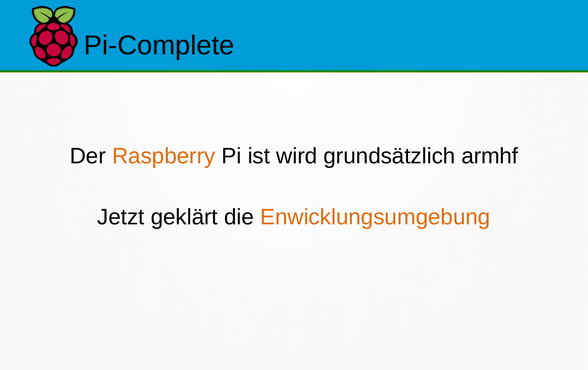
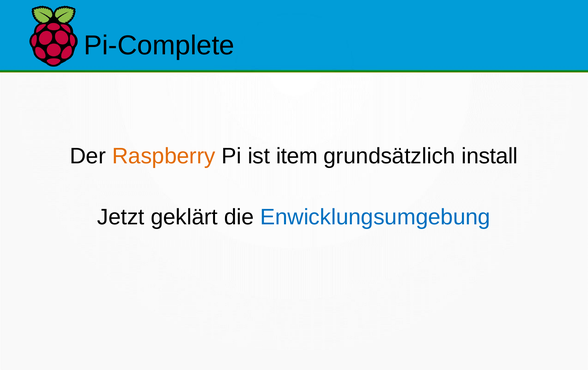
wird: wird -> item
armhf: armhf -> install
Enwicklungsumgebung colour: orange -> blue
